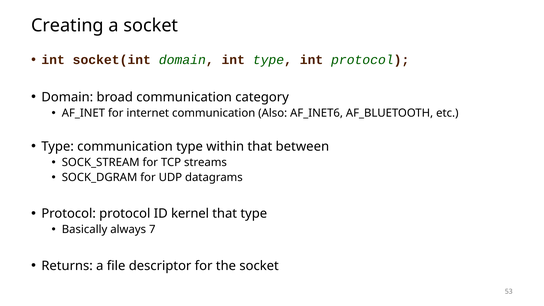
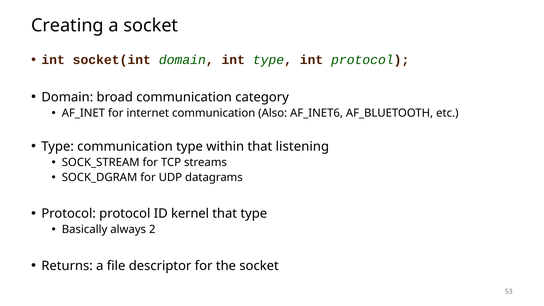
between: between -> listening
7: 7 -> 2
